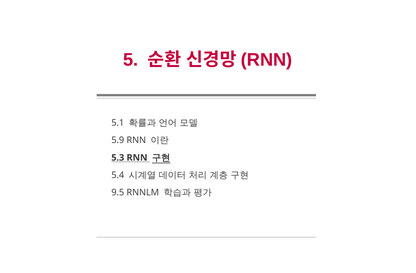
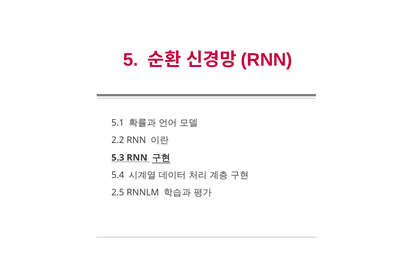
5.9: 5.9 -> 2.2
9.5: 9.5 -> 2.5
